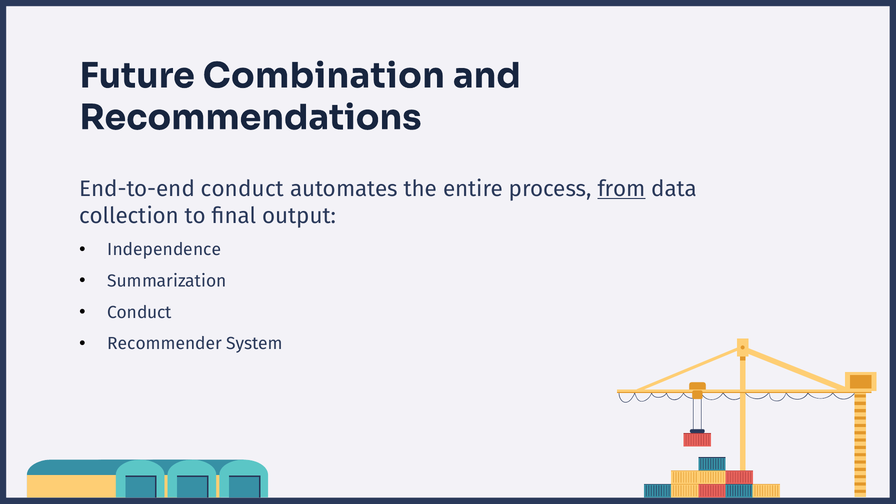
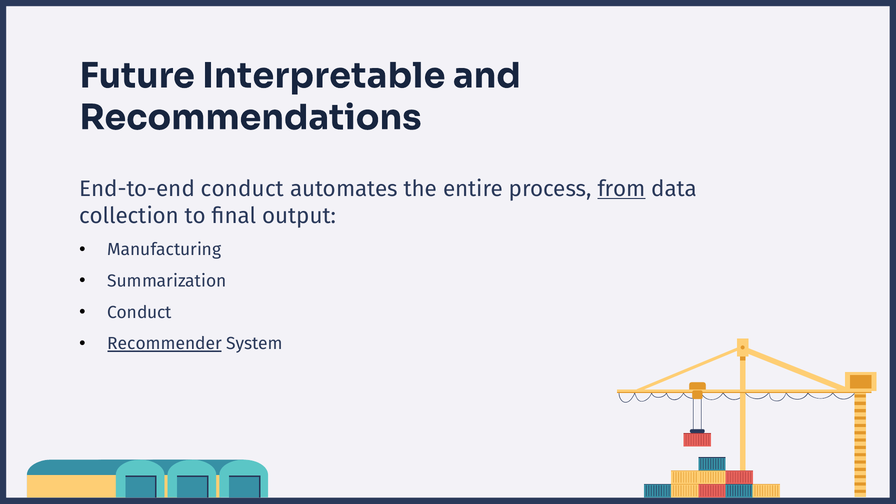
Combination: Combination -> Interpretable
Independence: Independence -> Manufacturing
Recommender underline: none -> present
